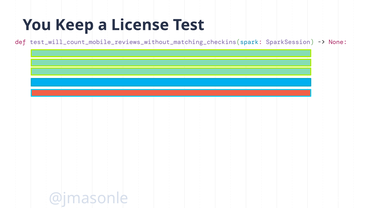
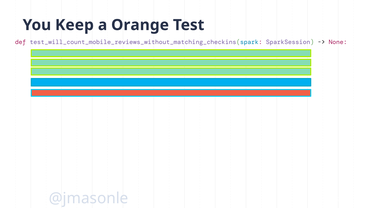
License: License -> Orange
